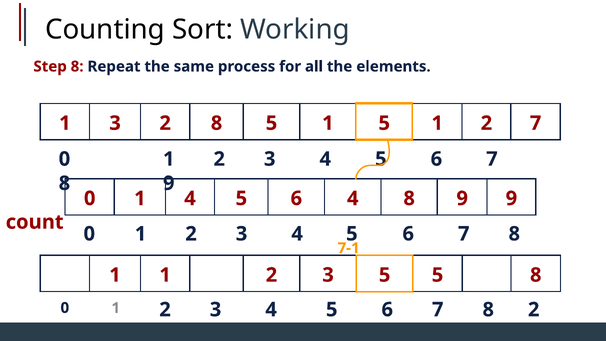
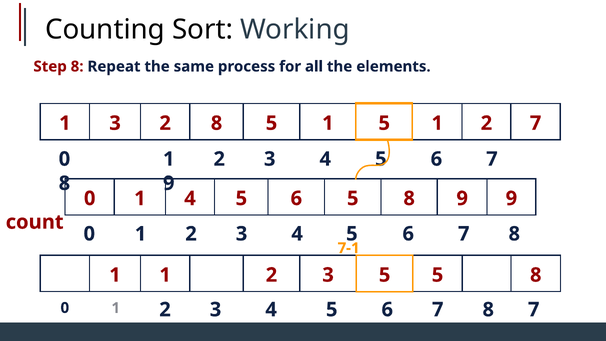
6 4: 4 -> 5
8 2: 2 -> 7
